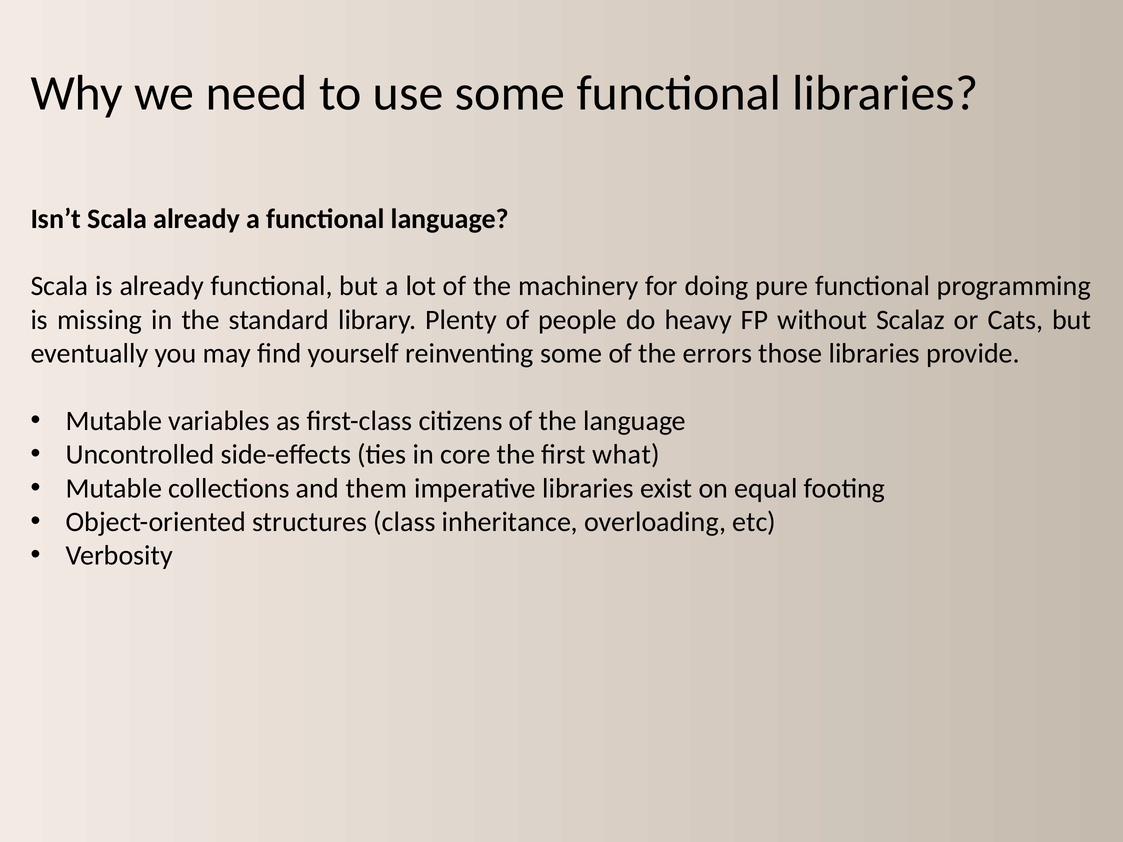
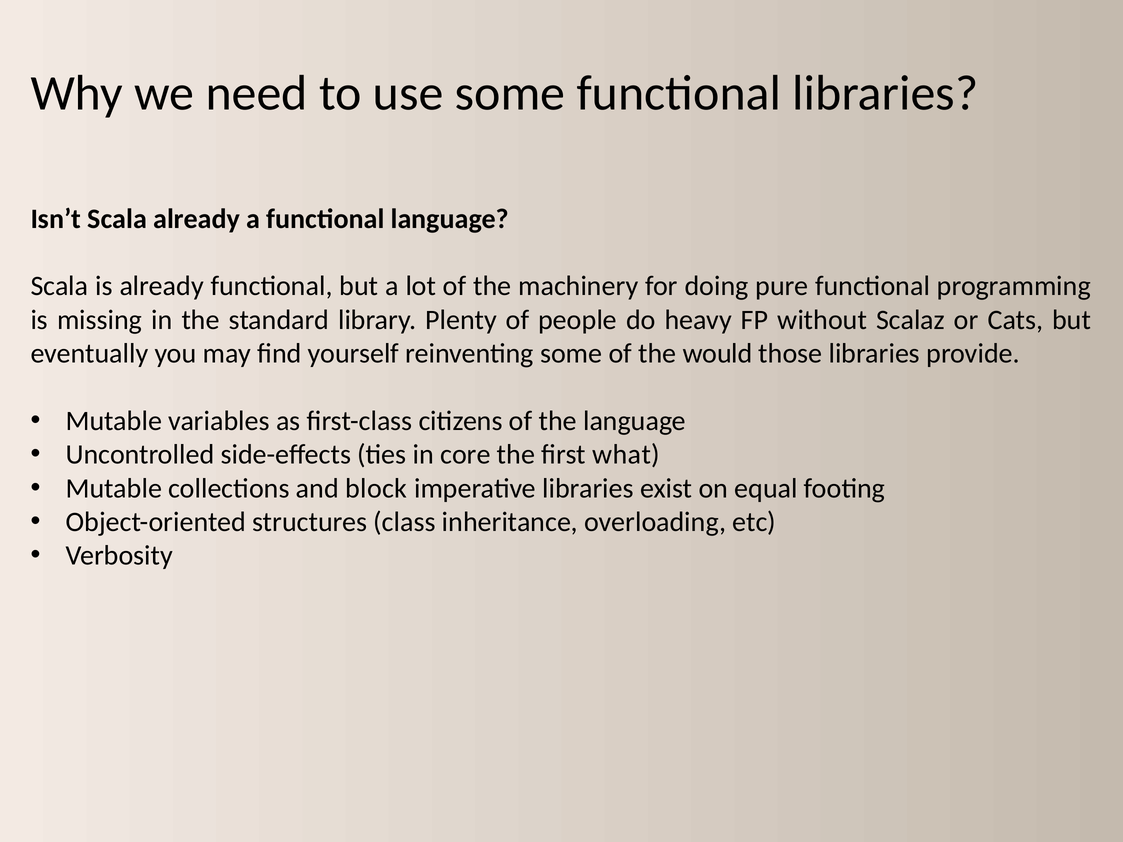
errors: errors -> would
them: them -> block
